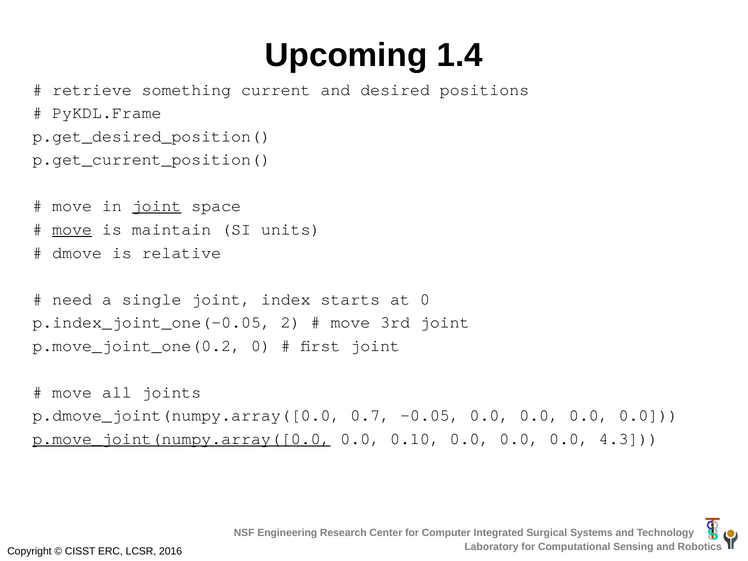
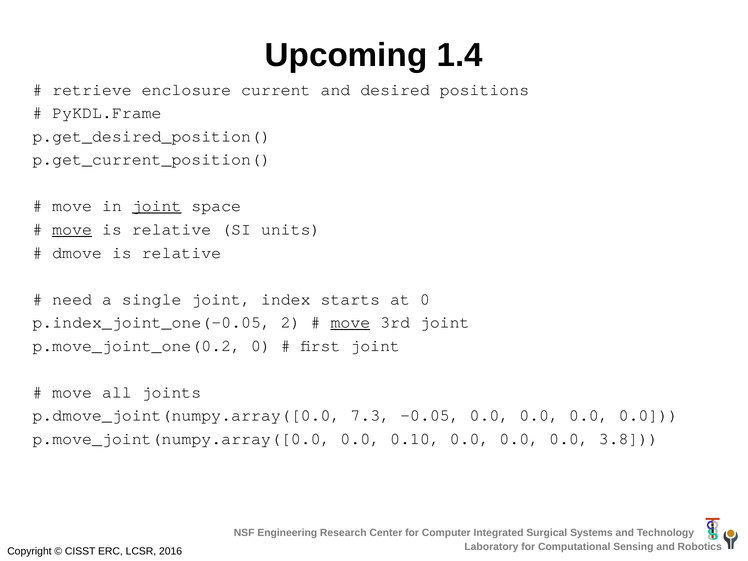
something: something -> enclosure
maintain at (172, 229): maintain -> relative
move at (350, 322) underline: none -> present
0.7: 0.7 -> 7.3
p.move_joint(numpy.array([0.0 underline: present -> none
4.3: 4.3 -> 3.8
